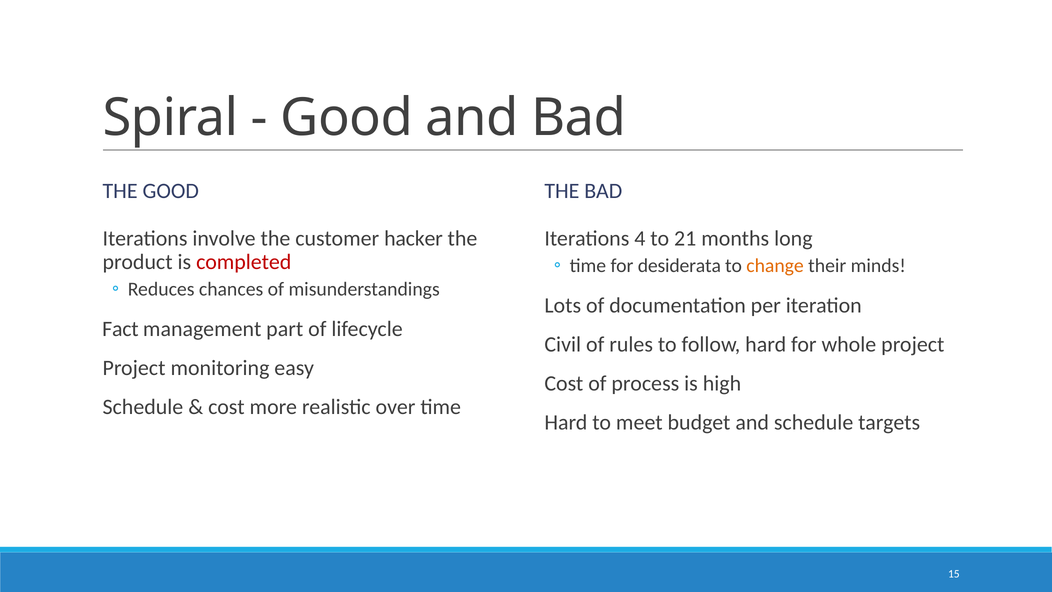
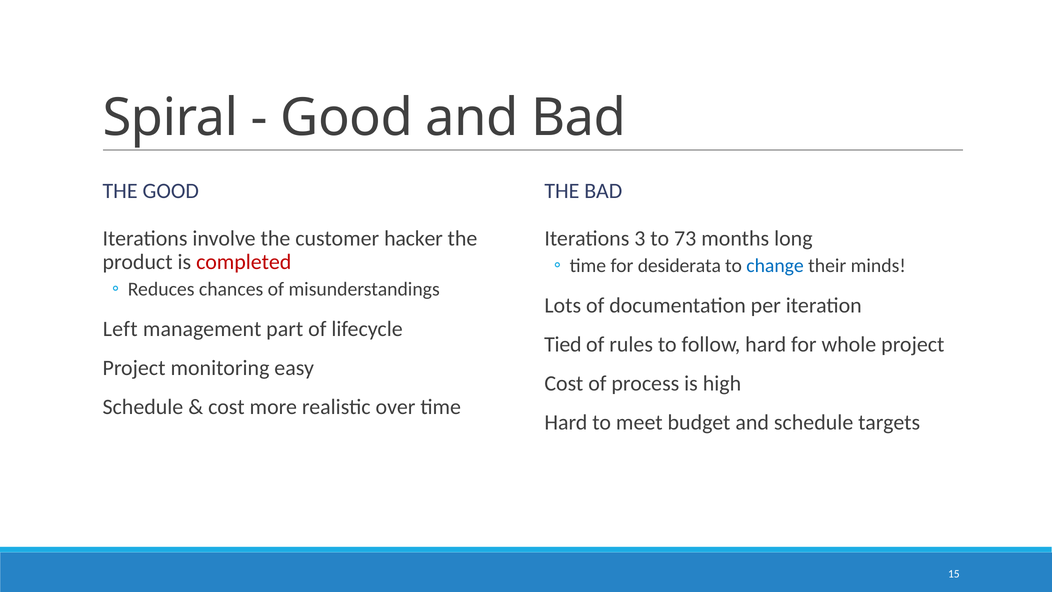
4: 4 -> 3
21: 21 -> 73
change colour: orange -> blue
Fact: Fact -> Left
Civil: Civil -> Tied
